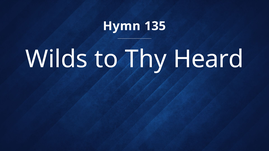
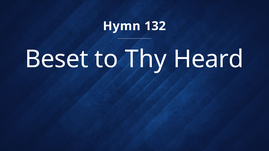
135: 135 -> 132
Wilds: Wilds -> Beset
